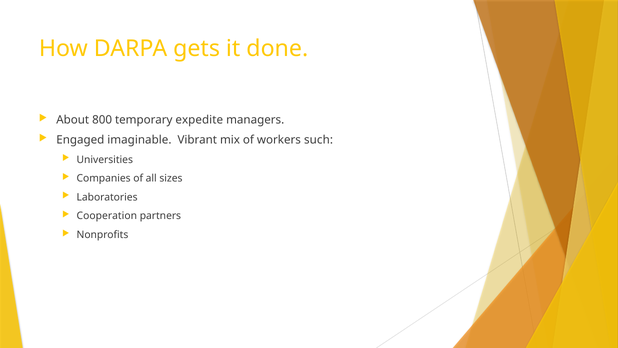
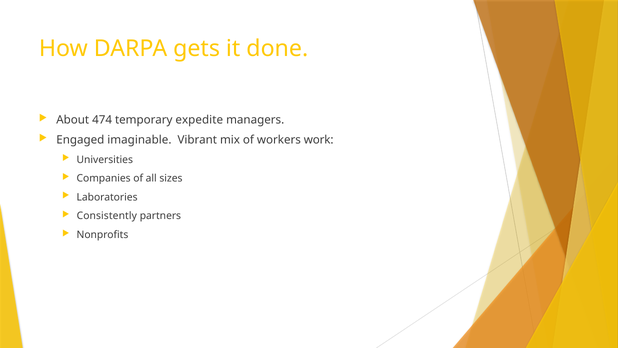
800: 800 -> 474
such: such -> work
Cooperation: Cooperation -> Consistently
